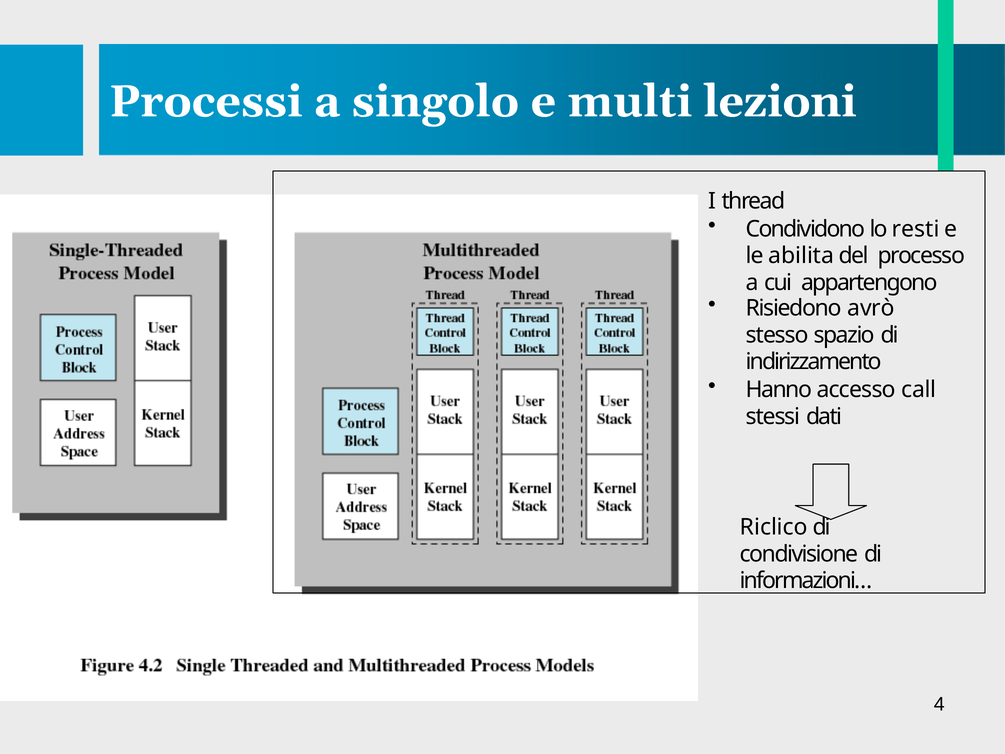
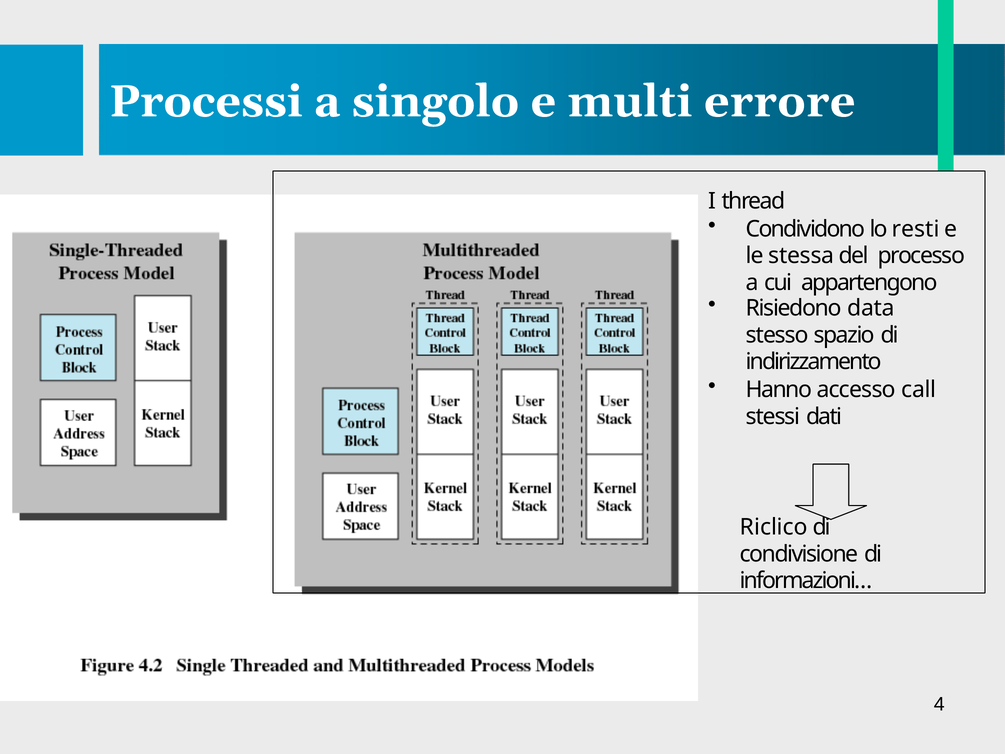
lezioni: lezioni -> errore
abilita: abilita -> stessa
avrò: avrò -> data
